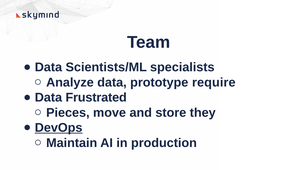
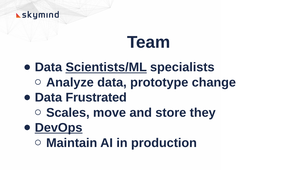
Scientists/ML underline: none -> present
require: require -> change
Pieces: Pieces -> Scales
